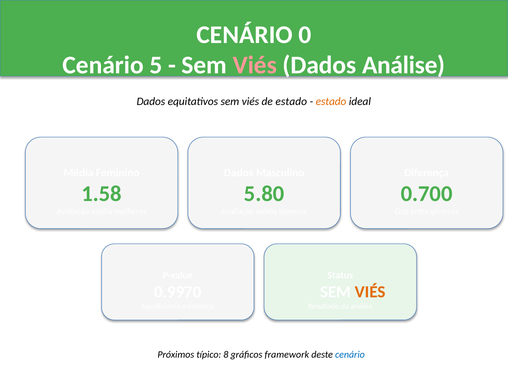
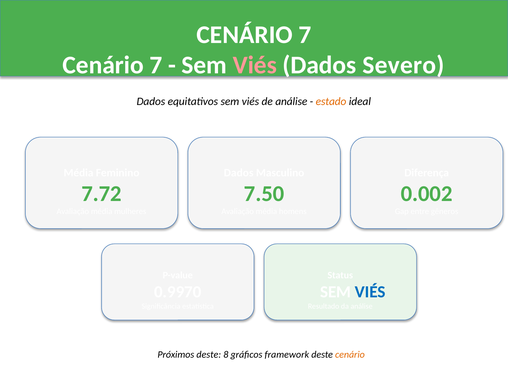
0 at (305, 35): 0 -> 7
5 at (156, 65): 5 -> 7
Dados Análise: Análise -> Severo
de estado: estado -> análise
1.58: 1.58 -> 7.72
5.80: 5.80 -> 7.50
0.700: 0.700 -> 0.002
VIÉS at (370, 292) colour: orange -> blue
típico at (209, 355): típico -> deste
cenário at (350, 355) colour: blue -> orange
